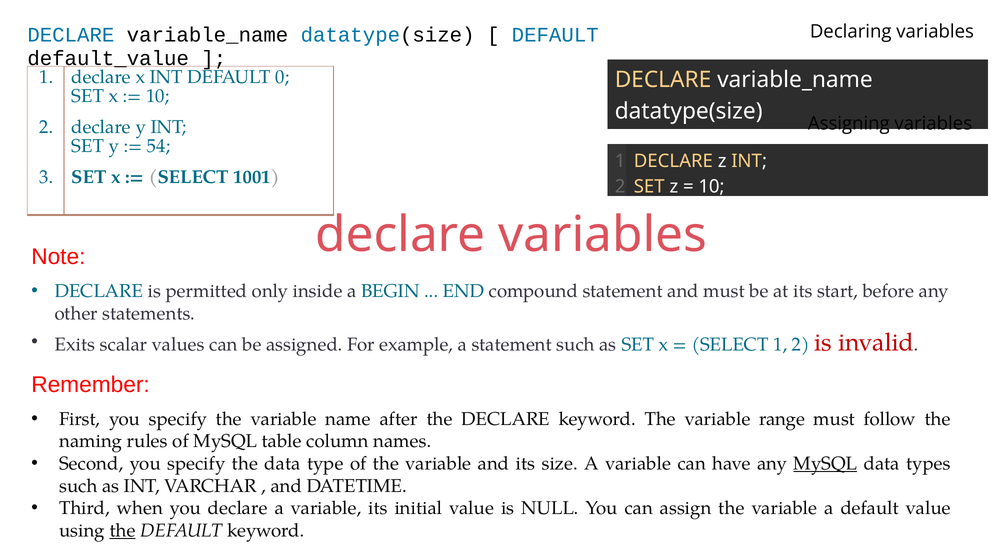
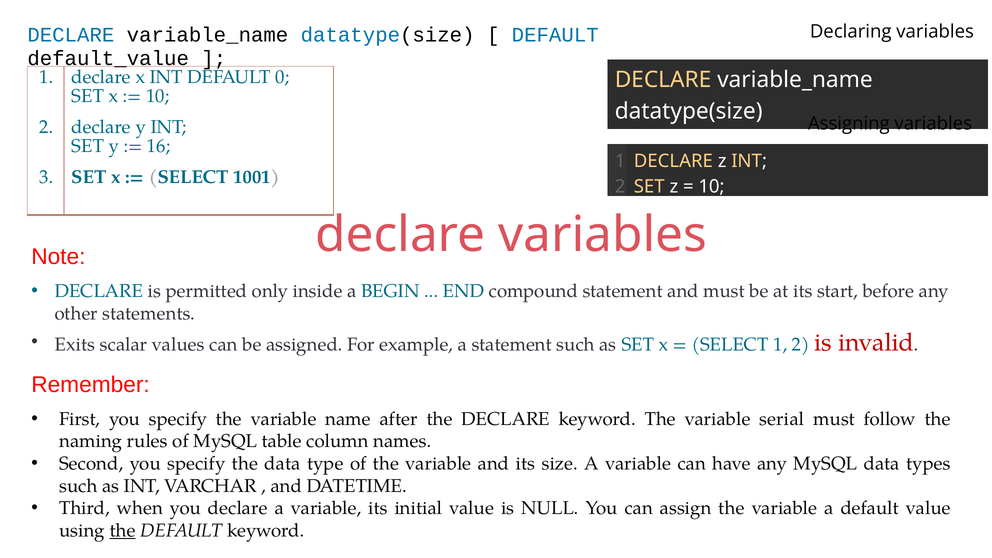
54: 54 -> 16
range: range -> serial
MySQL at (825, 464) underline: present -> none
